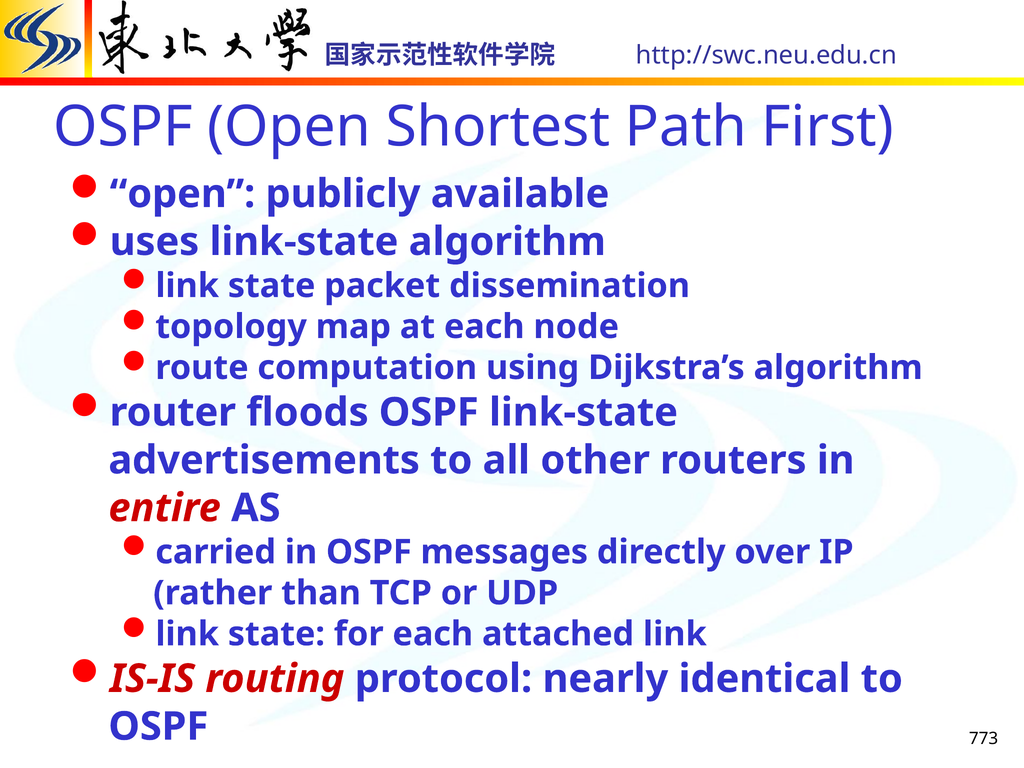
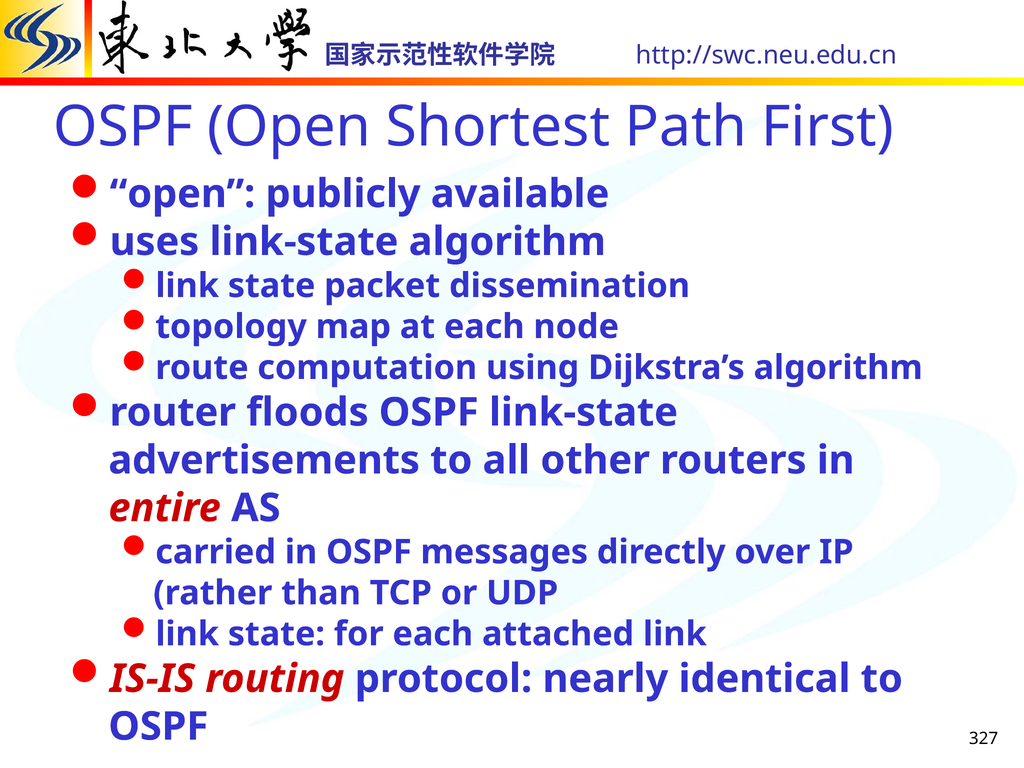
773: 773 -> 327
